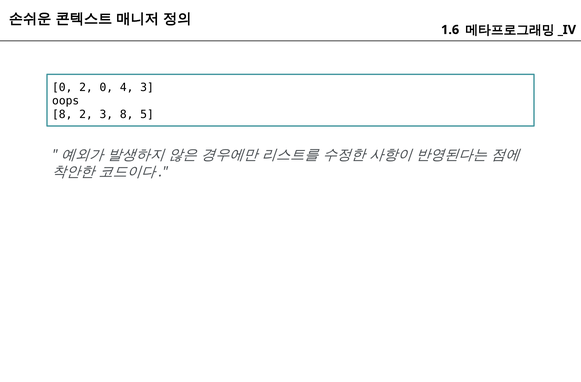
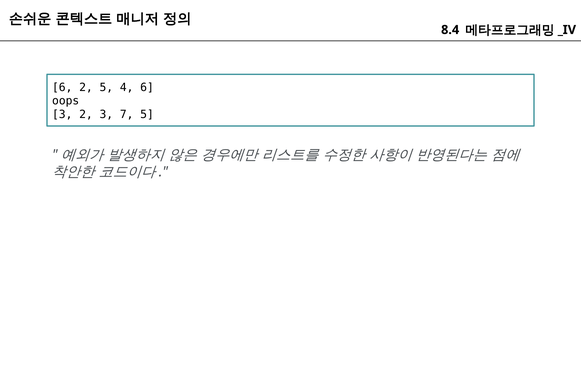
1.6: 1.6 -> 8.4
0 at (62, 87): 0 -> 6
2 0: 0 -> 5
4 3: 3 -> 6
8 at (62, 114): 8 -> 3
3 8: 8 -> 7
